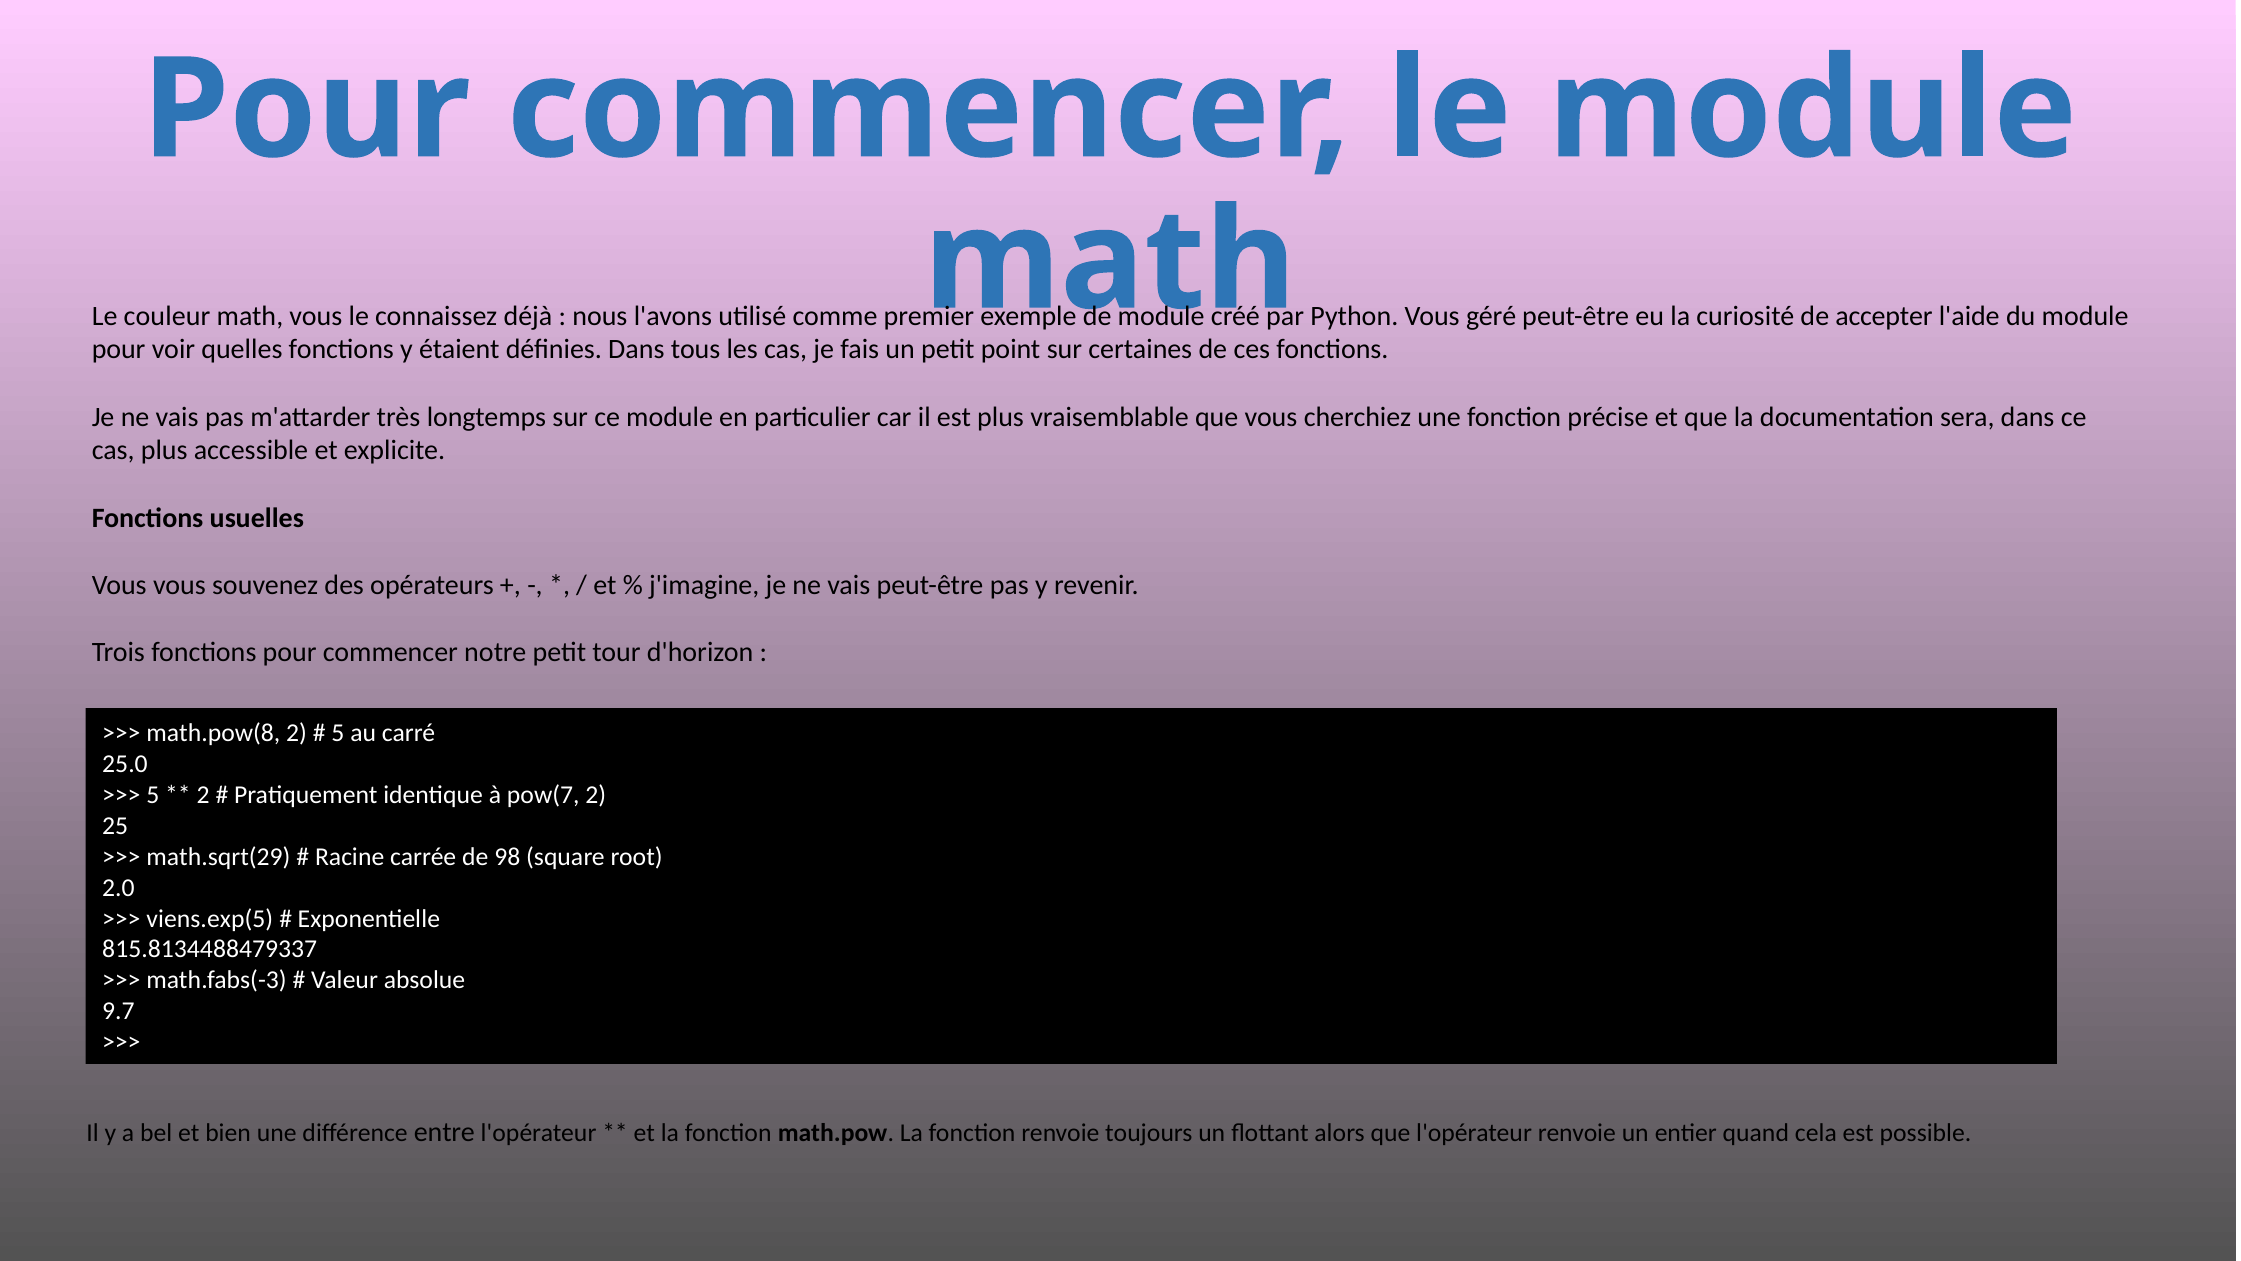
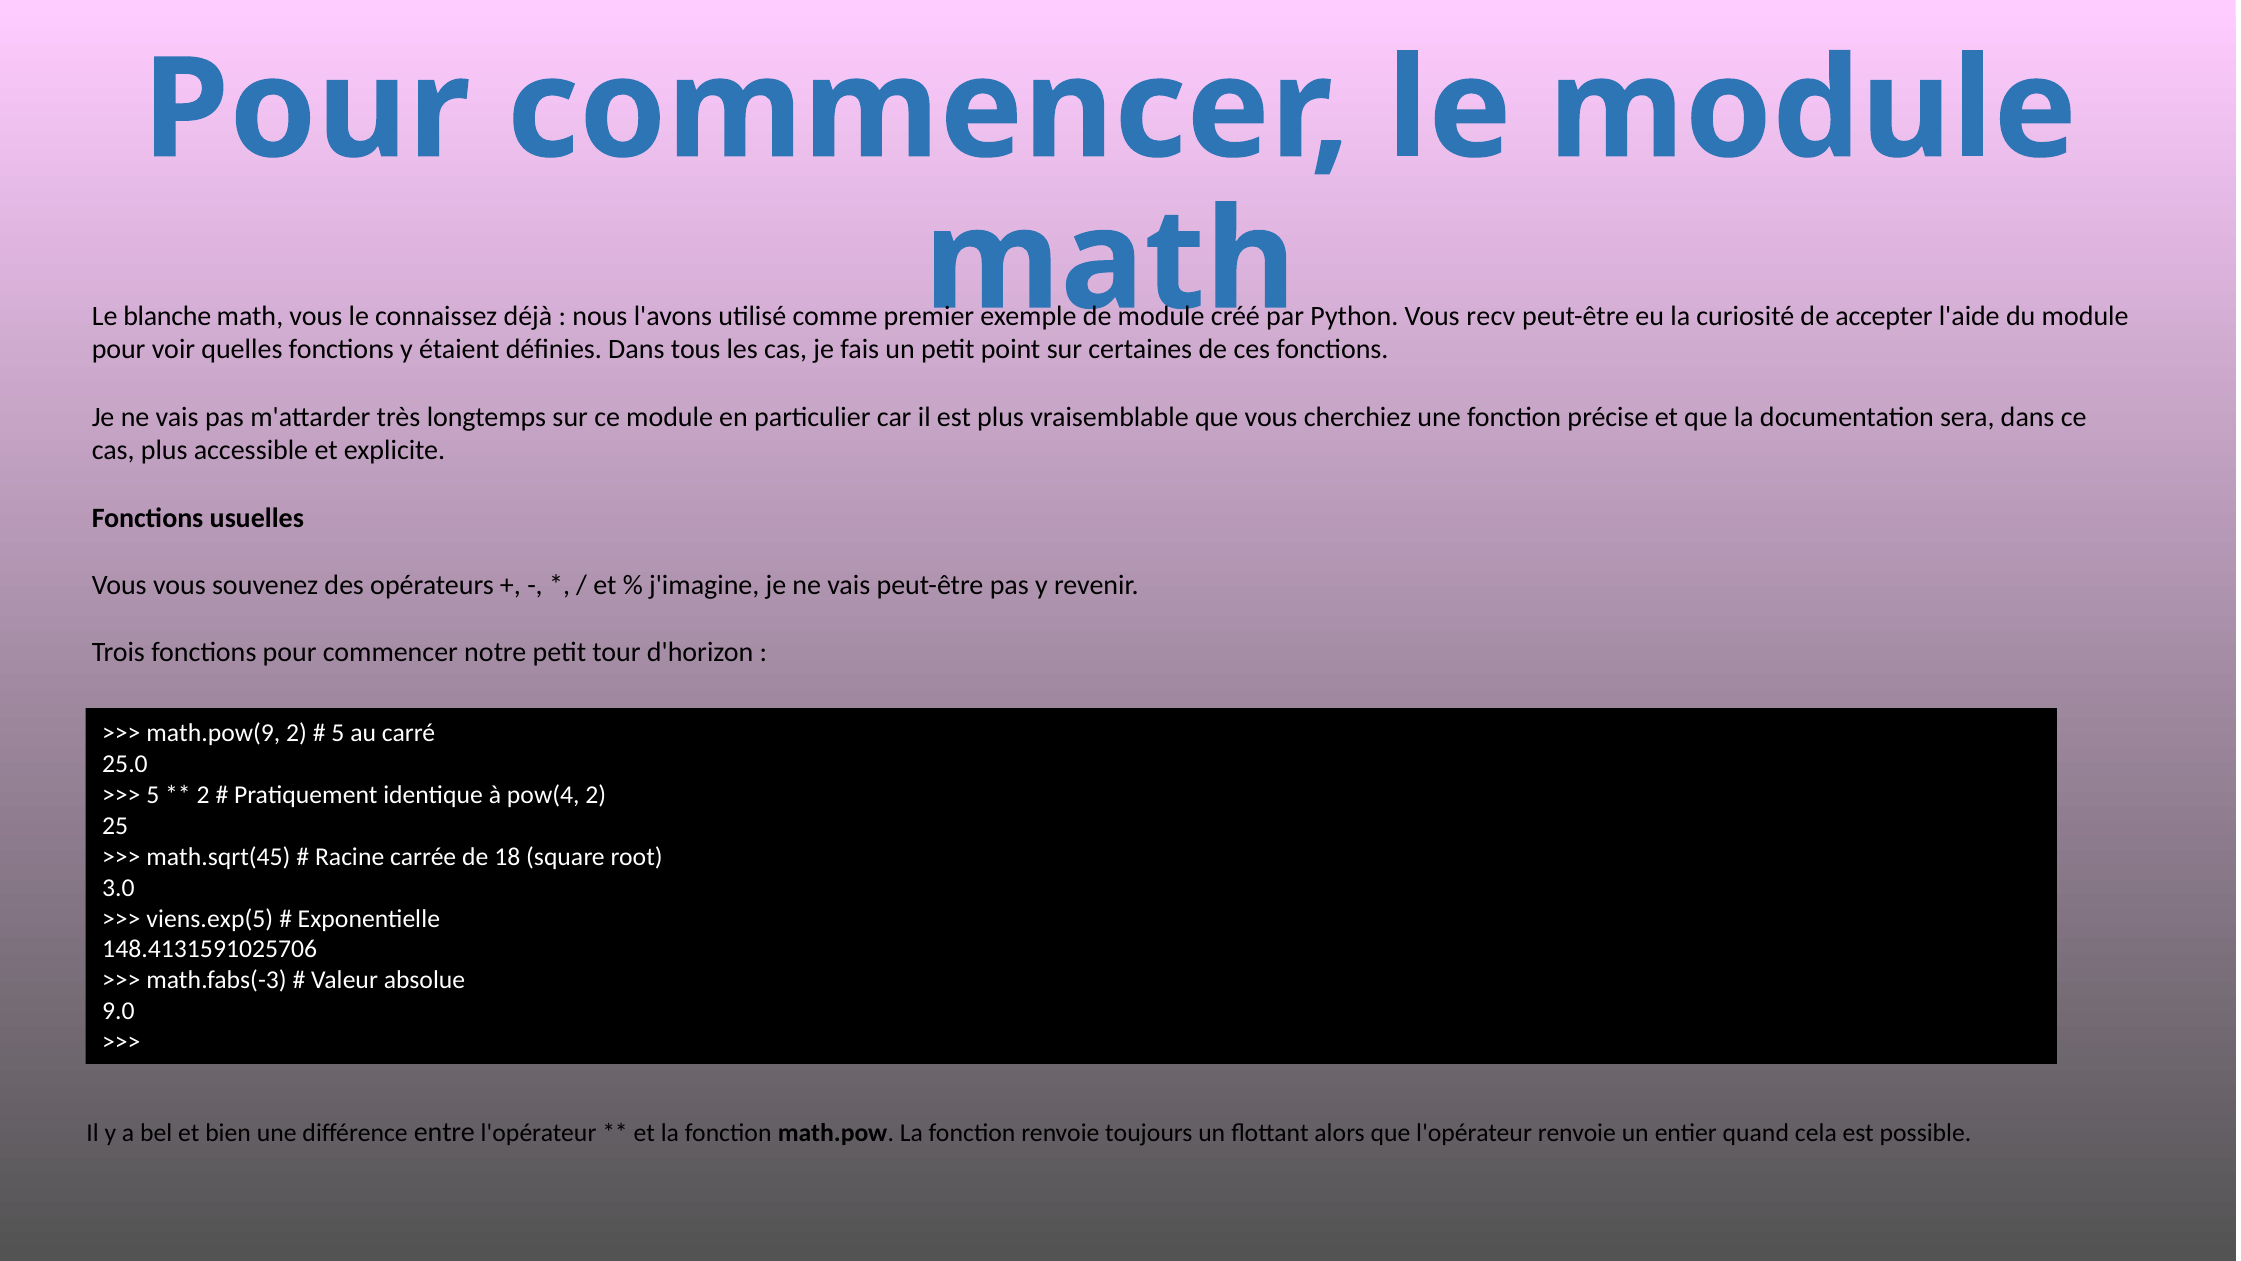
couleur: couleur -> blanche
géré: géré -> recv
math.pow(8: math.pow(8 -> math.pow(9
pow(7: pow(7 -> pow(4
math.sqrt(29: math.sqrt(29 -> math.sqrt(45
98: 98 -> 18
2.0: 2.0 -> 3.0
815.8134488479337: 815.8134488479337 -> 148.4131591025706
9.7: 9.7 -> 9.0
